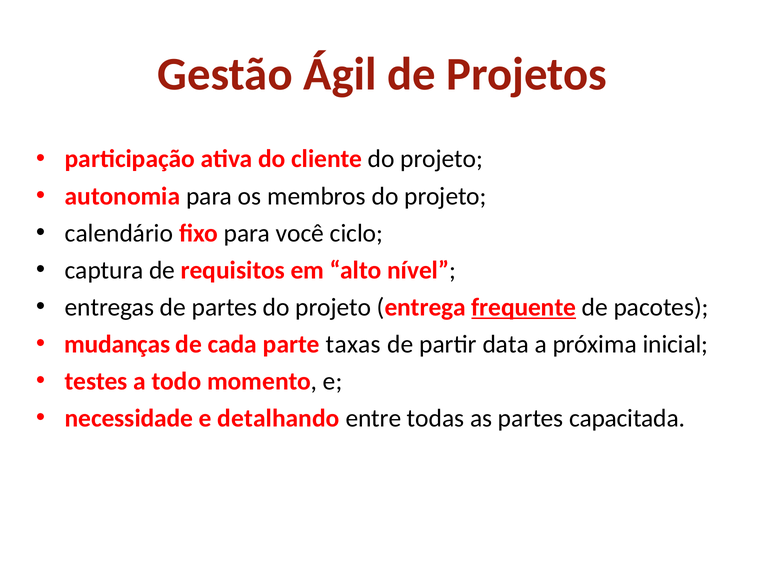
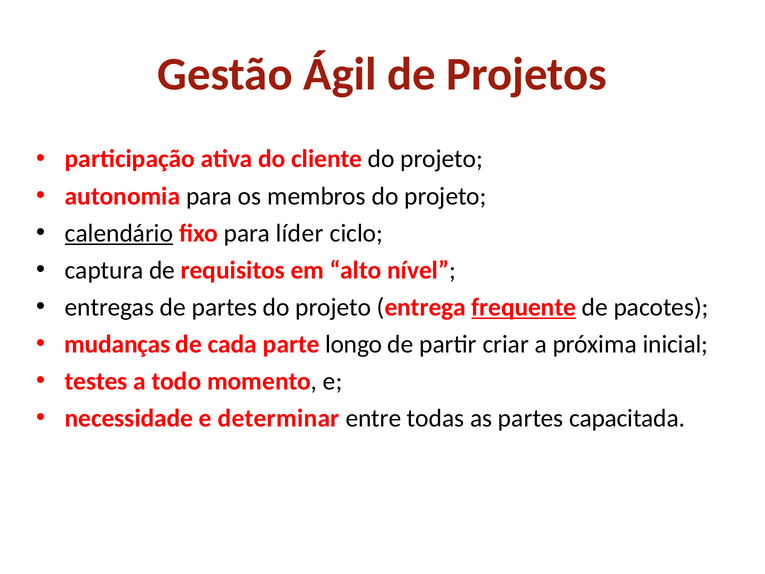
calendário underline: none -> present
você: você -> líder
taxas: taxas -> longo
data: data -> criar
detalhando: detalhando -> determinar
